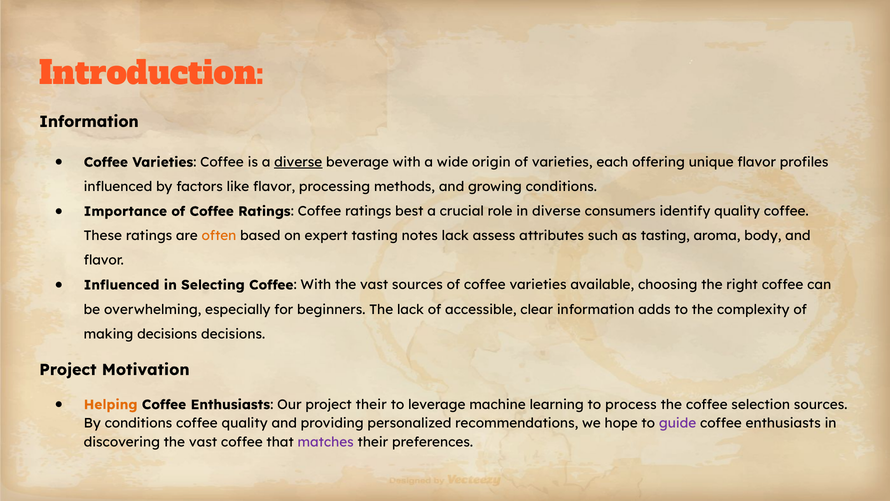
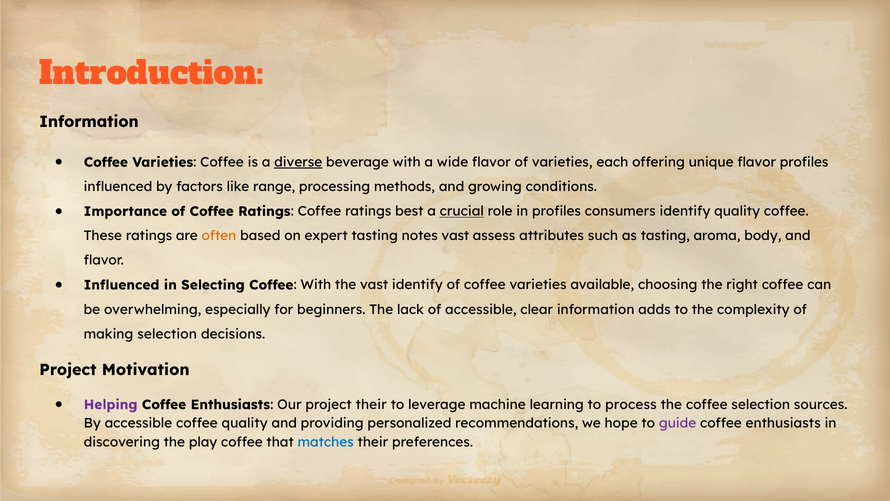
wide origin: origin -> flavor
like flavor: flavor -> range
crucial underline: none -> present
in diverse: diverse -> profiles
notes lack: lack -> vast
vast sources: sources -> identify
making decisions: decisions -> selection
Helping colour: orange -> purple
By conditions: conditions -> accessible
discovering the vast: vast -> play
matches colour: purple -> blue
